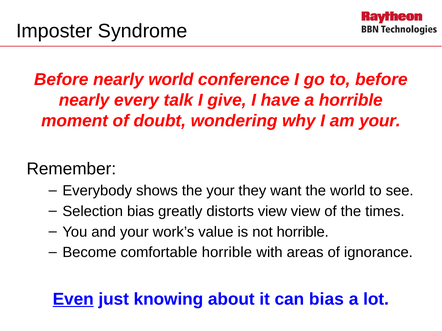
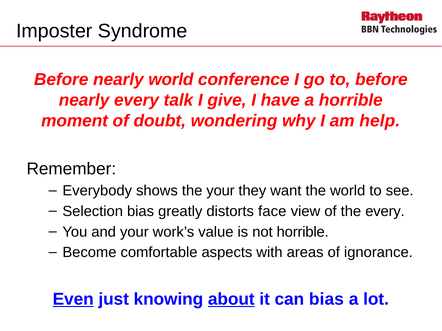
am your: your -> help
distorts view: view -> face
the times: times -> every
comfortable horrible: horrible -> aspects
about underline: none -> present
